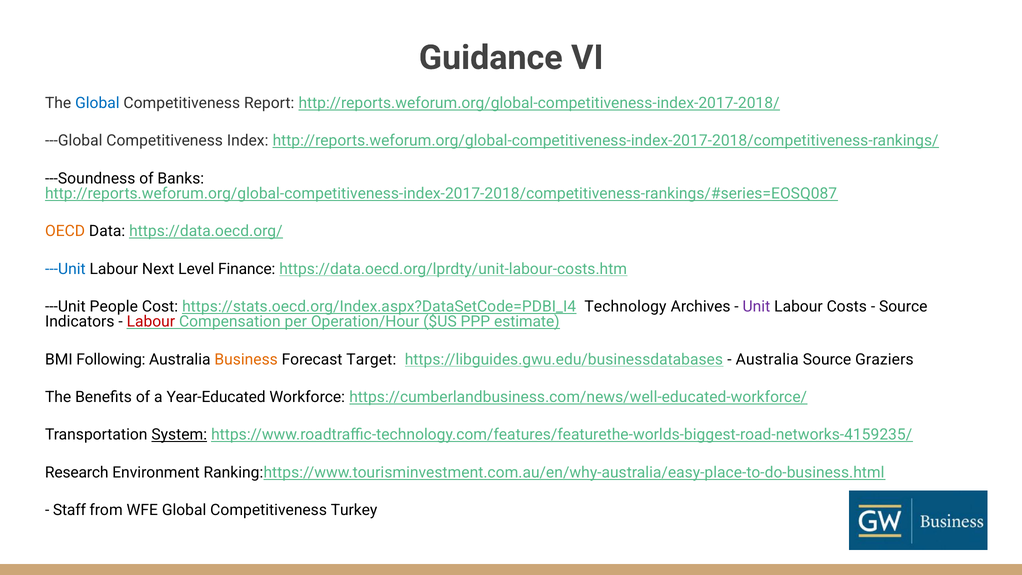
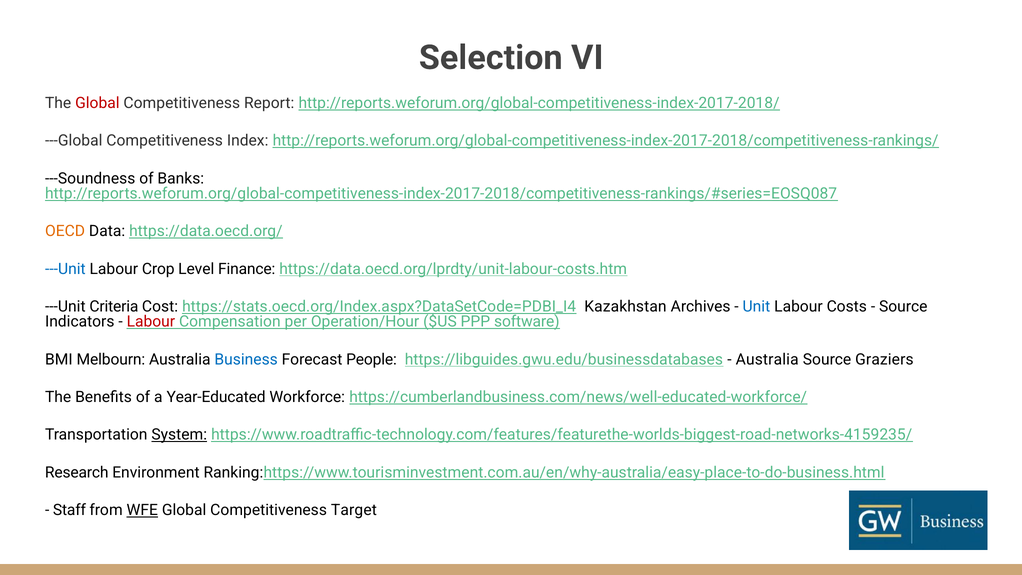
Guidance: Guidance -> Selection
Global at (97, 103) colour: blue -> red
Next: Next -> Crop
People: People -> Criteria
Technology: Technology -> Kazakhstan
Unit colour: purple -> blue
estimate: estimate -> software
Following: Following -> Melbourn
Business colour: orange -> blue
Target: Target -> People
WFE underline: none -> present
Turkey: Turkey -> Target
